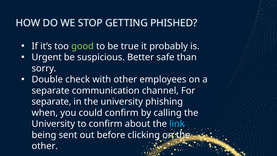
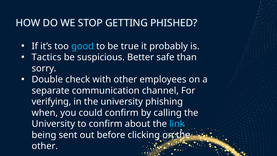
good colour: light green -> light blue
Urgent: Urgent -> Tactics
separate at (51, 102): separate -> verifying
